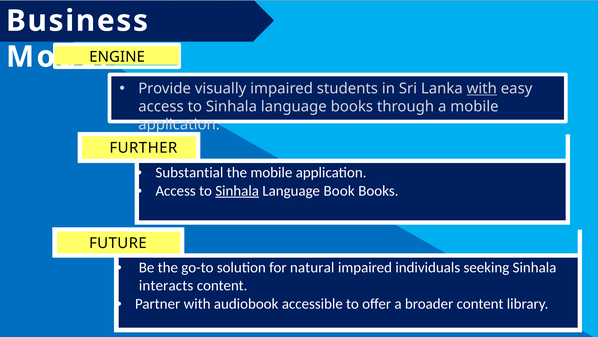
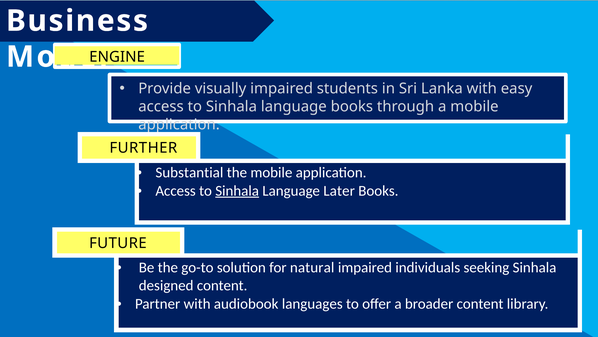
with at (482, 88) underline: present -> none
Book: Book -> Later
interacts: interacts -> designed
accessible: accessible -> languages
